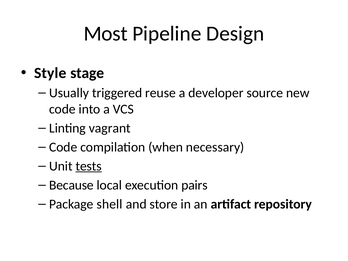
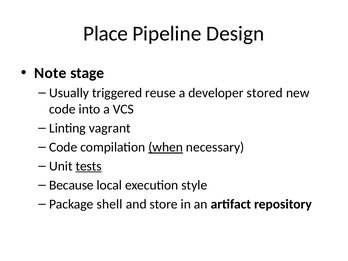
Most: Most -> Place
Style: Style -> Note
source: source -> stored
when underline: none -> present
pairs: pairs -> style
